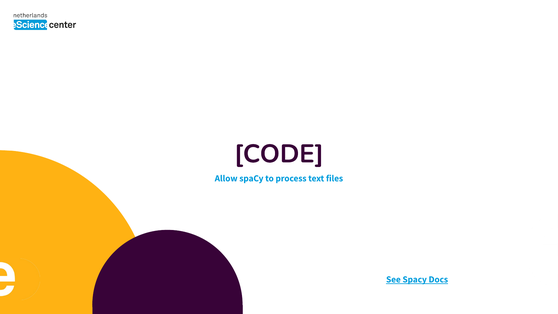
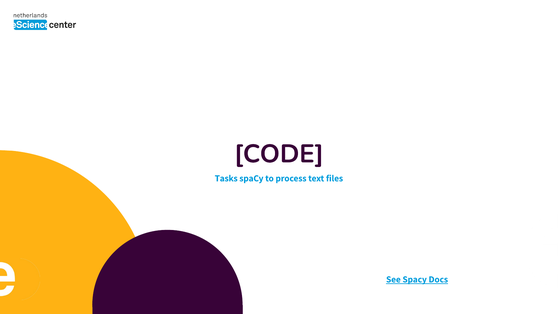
Allow: Allow -> Tasks
